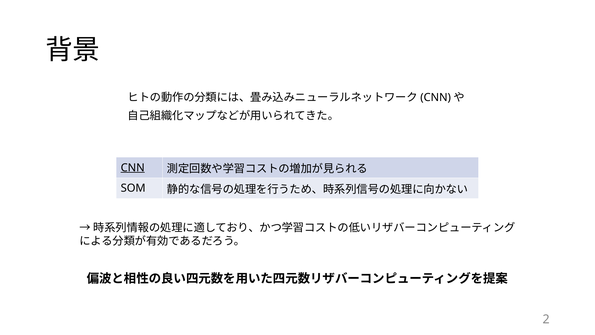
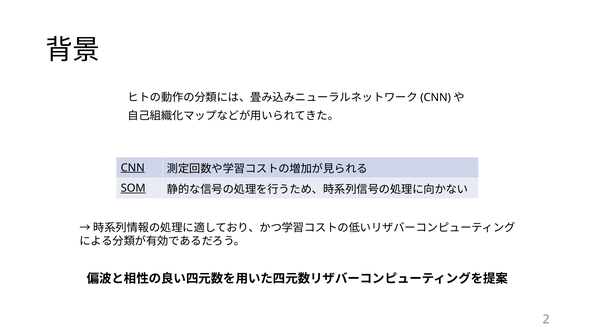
SOM underline: none -> present
